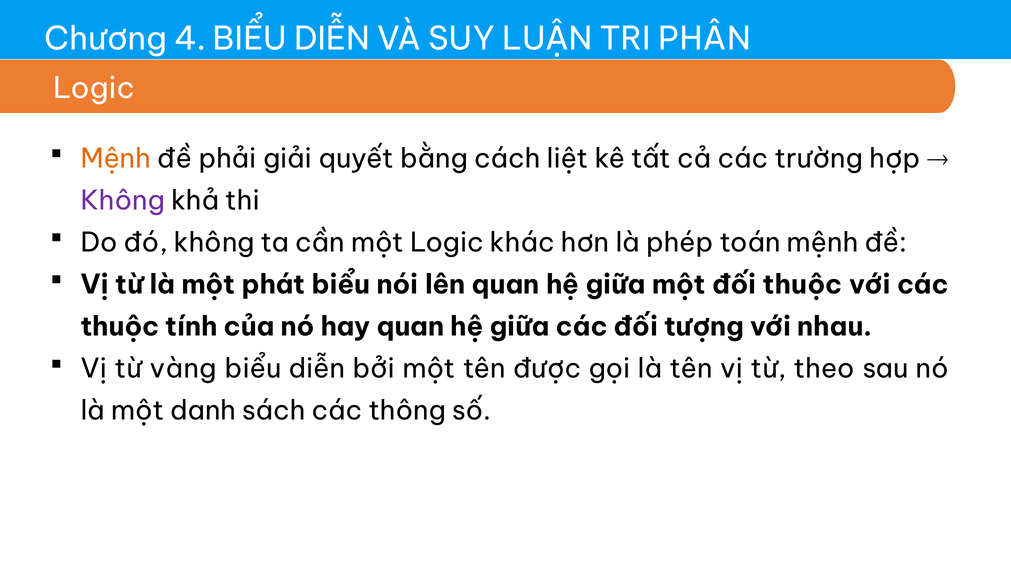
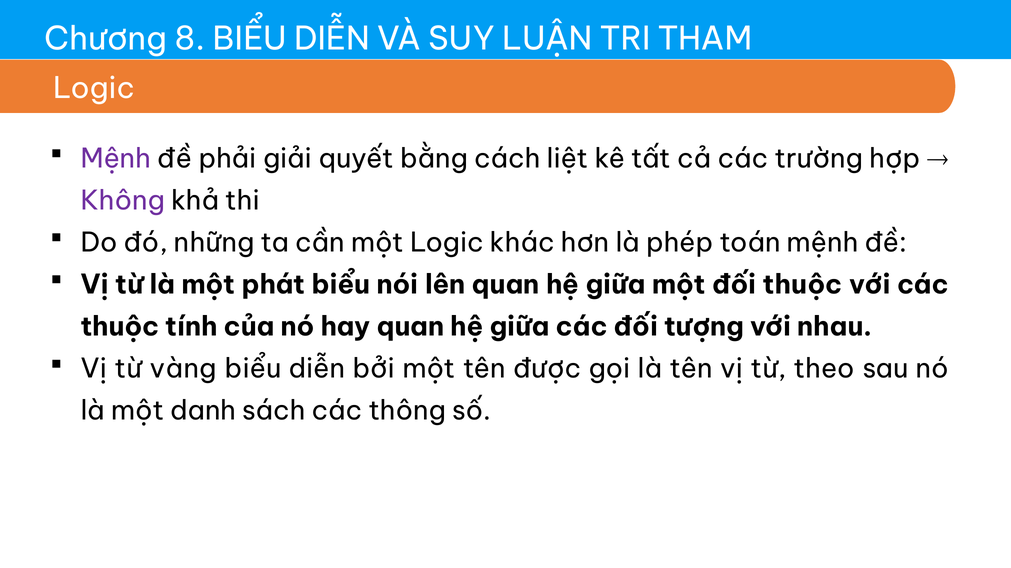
4: 4 -> 8
PHÂN: PHÂN -> THAM
Mệnh at (116, 159) colour: orange -> purple
đó không: không -> những
